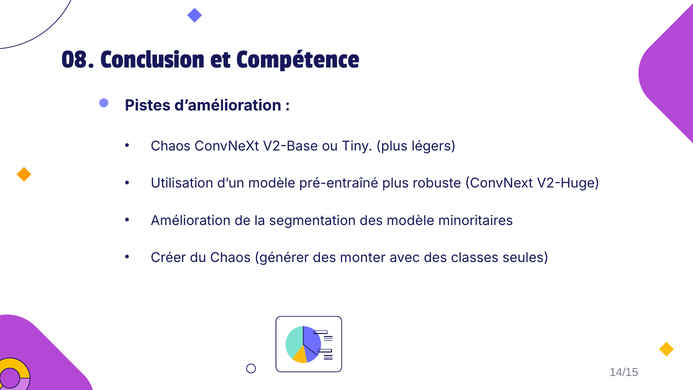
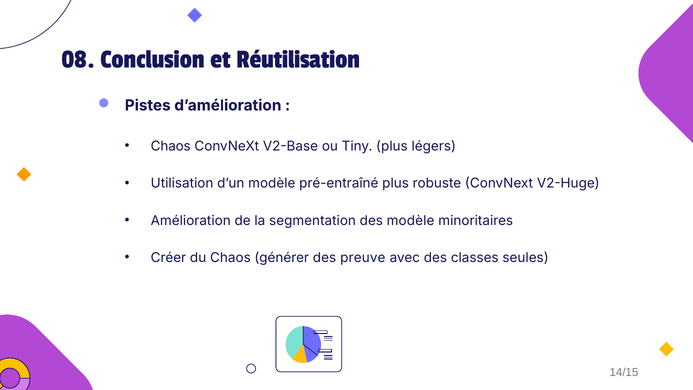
Compétence: Compétence -> Réutilisation
monter: monter -> preuve
